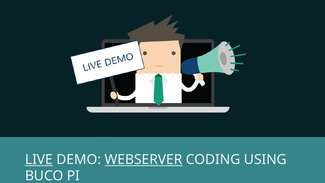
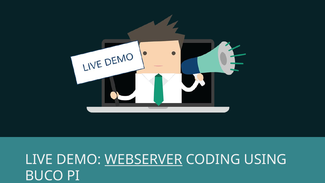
LIVE underline: present -> none
